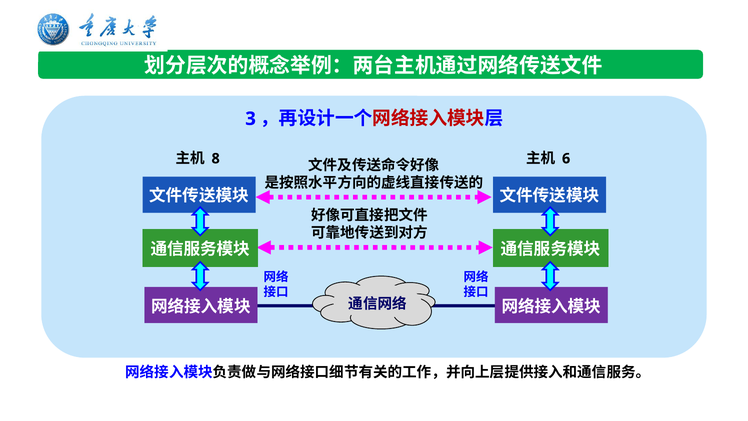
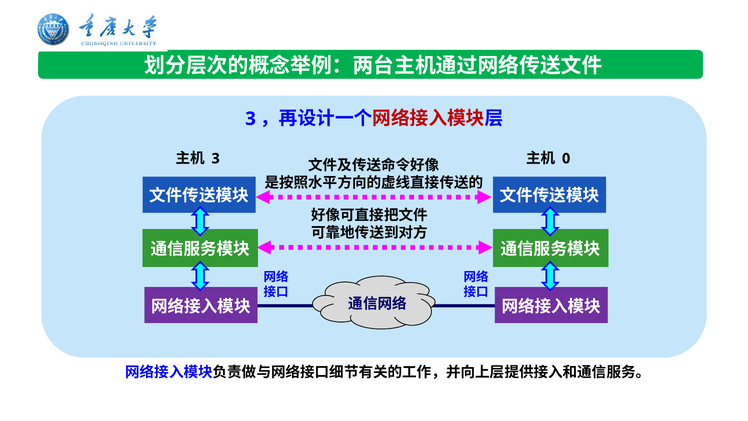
8 at (216, 158): 8 -> 3
6: 6 -> 0
